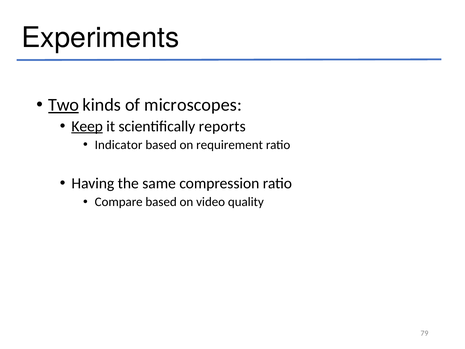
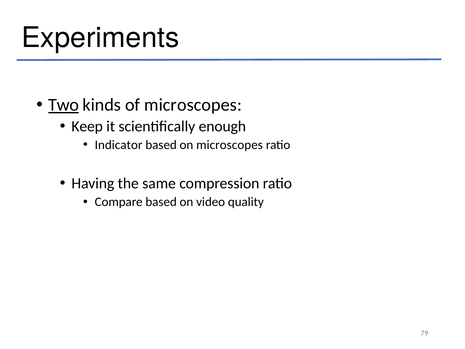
Keep underline: present -> none
reports: reports -> enough
on requirement: requirement -> microscopes
